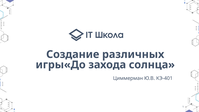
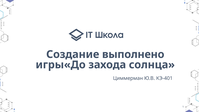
различных: различных -> выполнено
